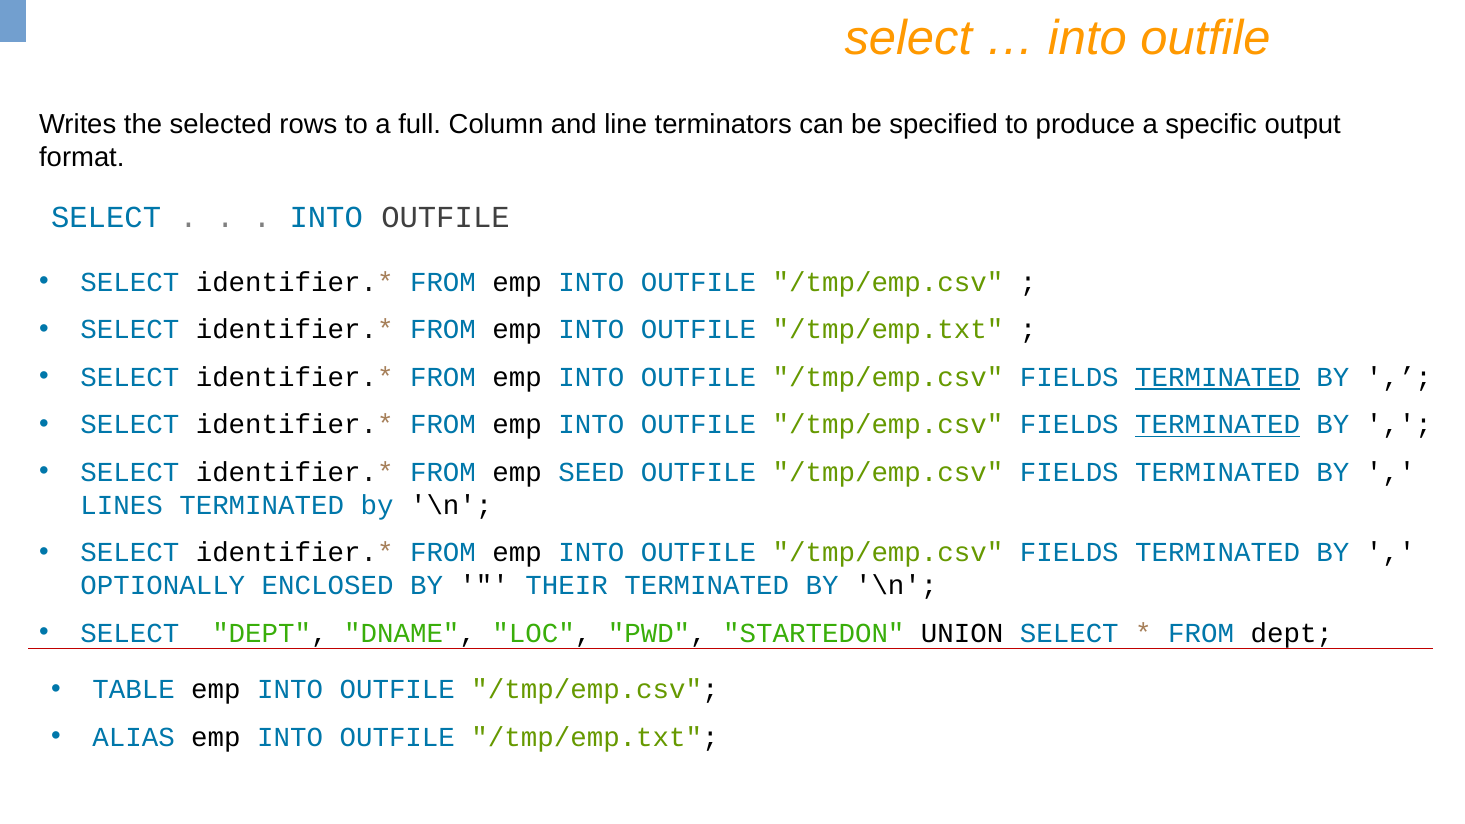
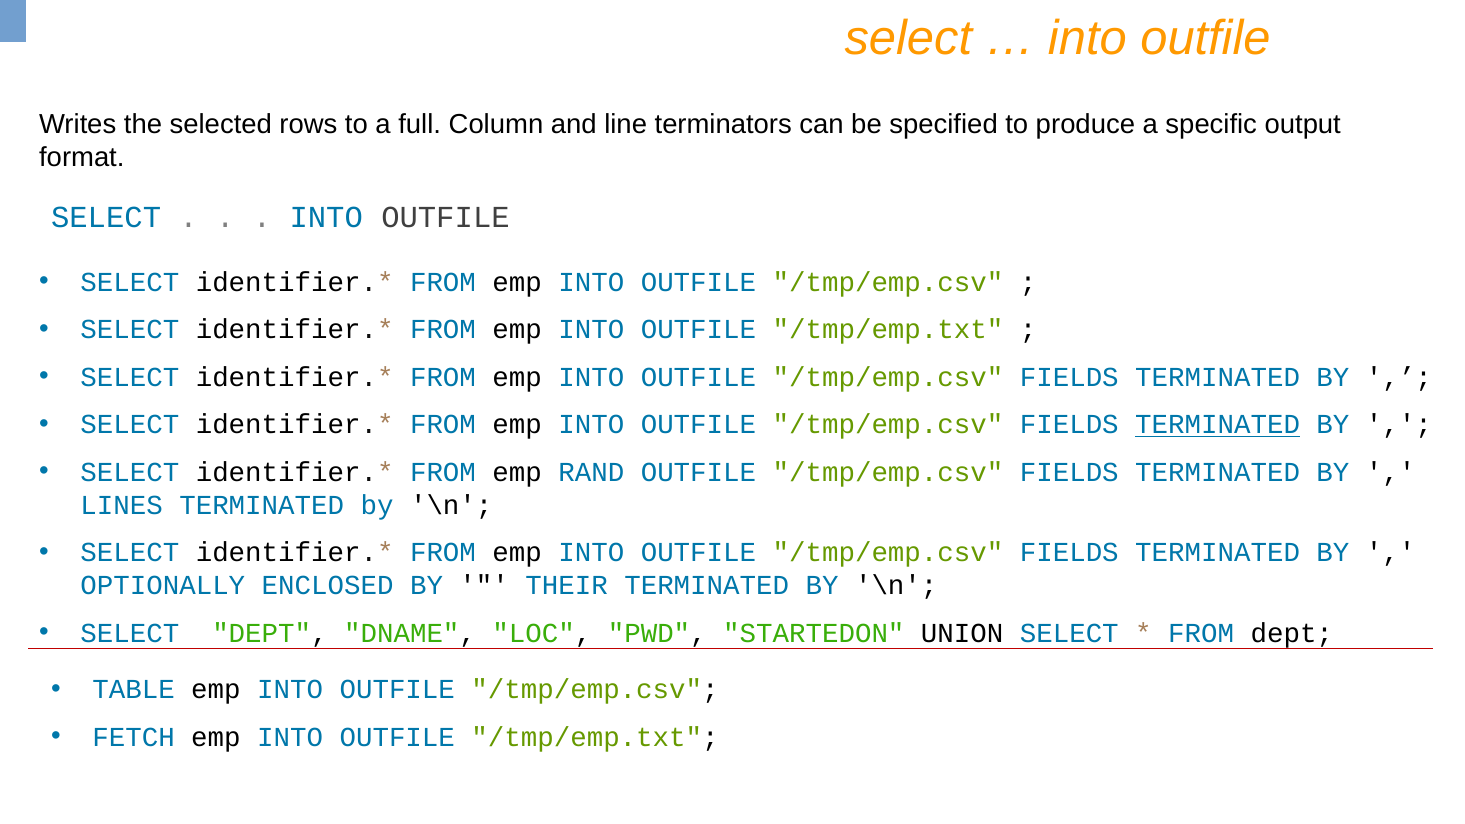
TERMINATED at (1218, 377) underline: present -> none
SEED: SEED -> RAND
ALIAS: ALIAS -> FETCH
